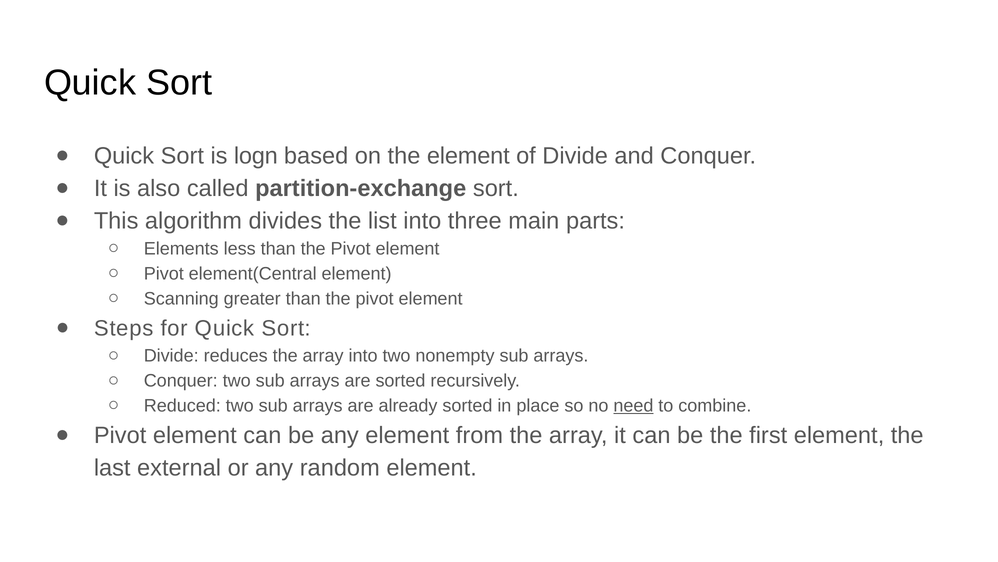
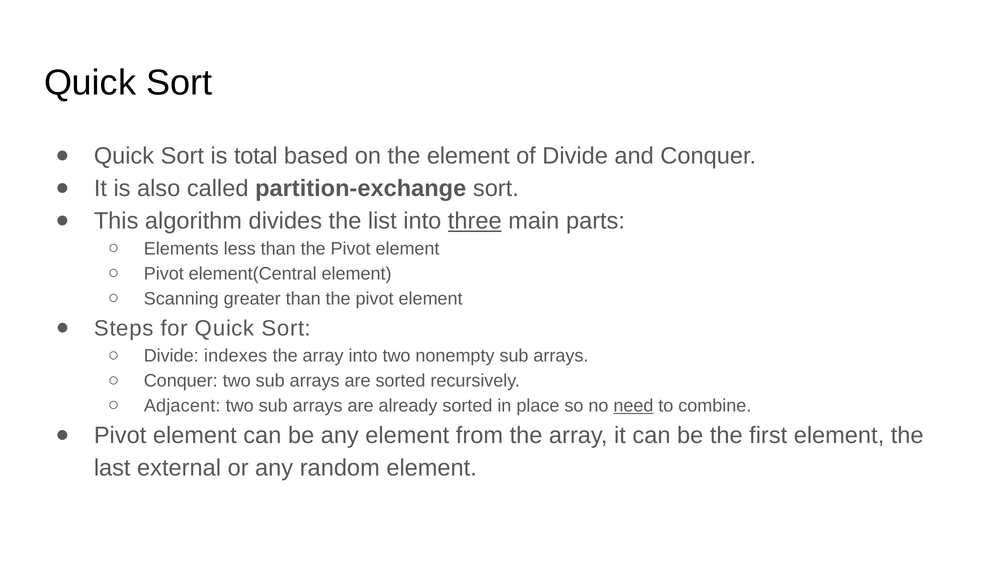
logn: logn -> total
three underline: none -> present
reduces: reduces -> indexes
Reduced: Reduced -> Adjacent
